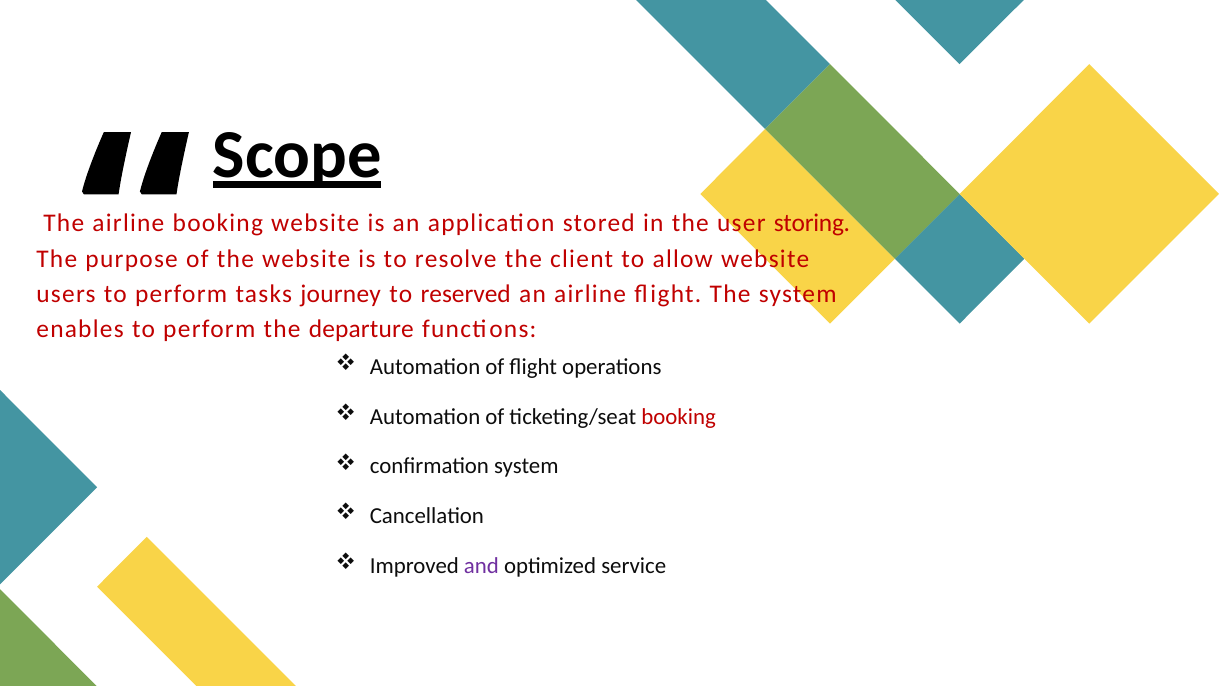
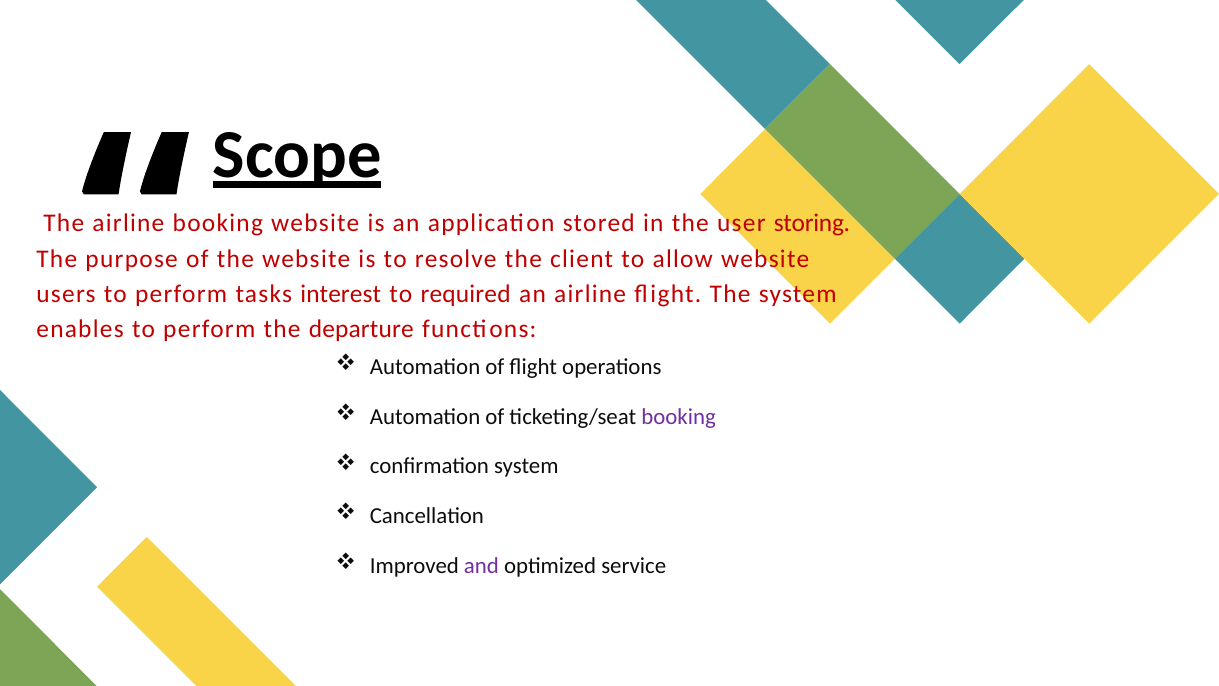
journey: journey -> interest
reserved: reserved -> required
booking at (679, 416) colour: red -> purple
